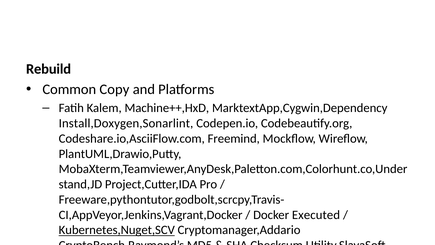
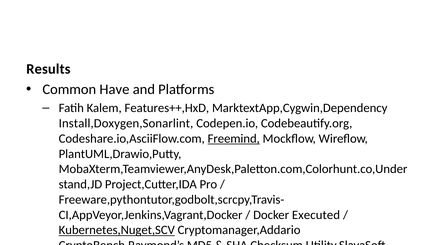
Rebuild: Rebuild -> Results
Copy: Copy -> Have
Machine++,HxD: Machine++,HxD -> Features++,HxD
Freemind underline: none -> present
